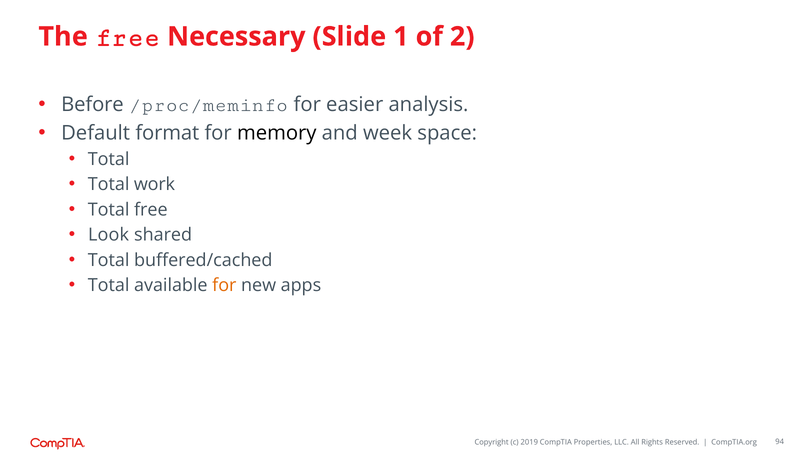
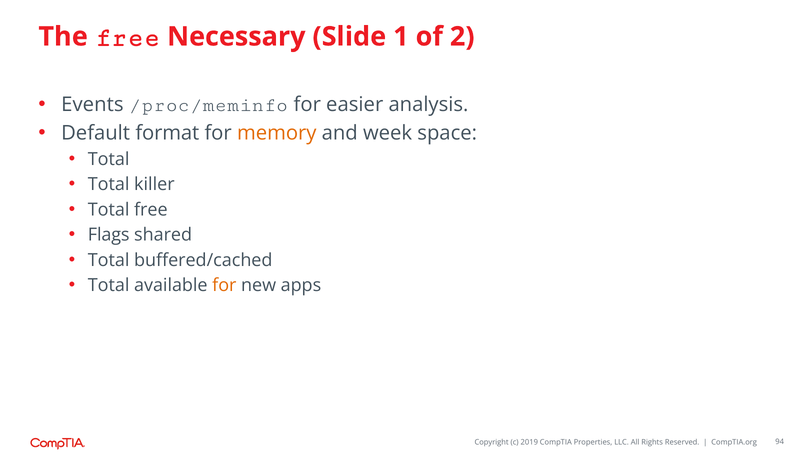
Before: Before -> Events
memory colour: black -> orange
work: work -> killer
Look: Look -> Flags
